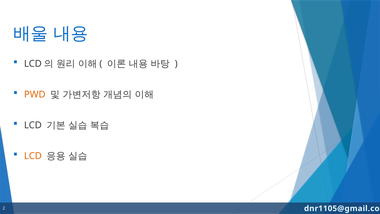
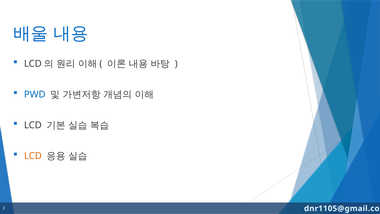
PWD colour: orange -> blue
